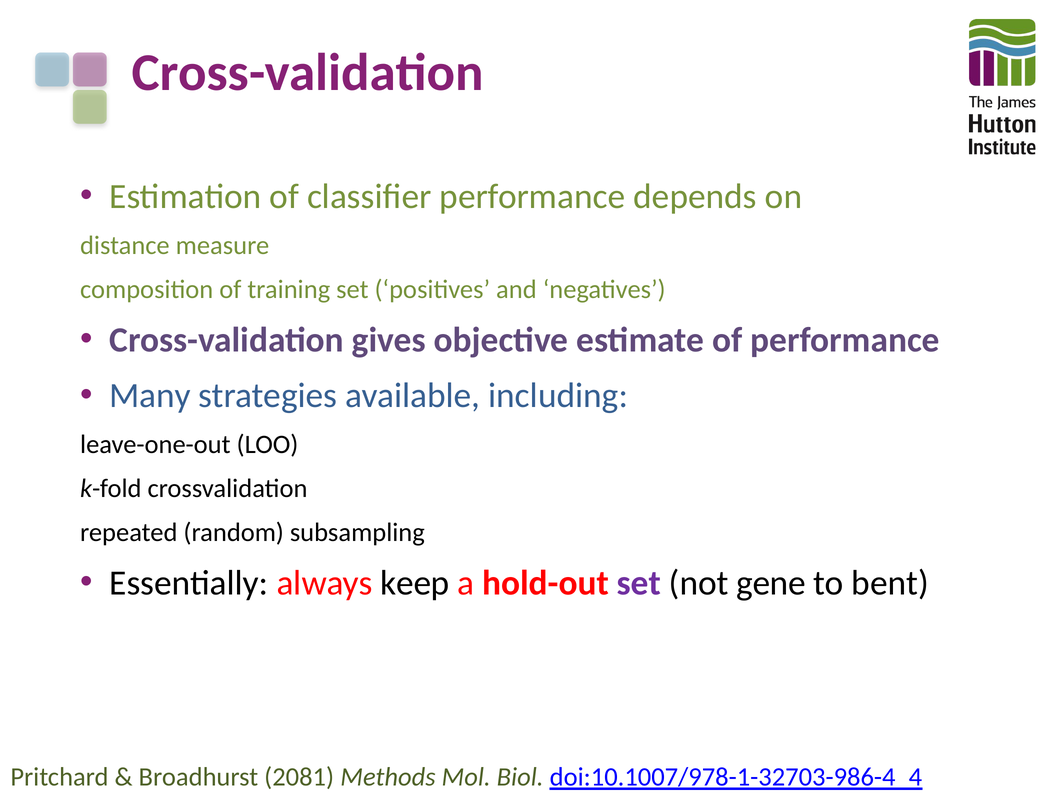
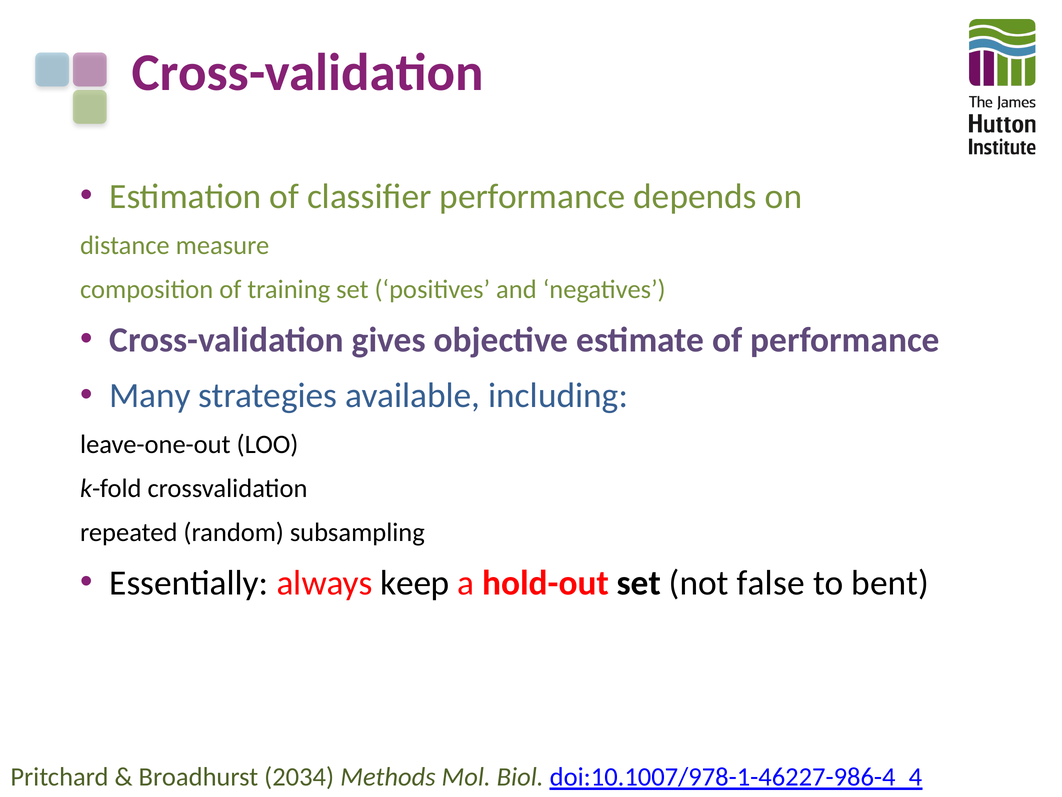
set at (639, 583) colour: purple -> black
gene: gene -> false
2081: 2081 -> 2034
doi:10.1007/978-1-32703-986-4_4: doi:10.1007/978-1-32703-986-4_4 -> doi:10.1007/978-1-46227-986-4_4
